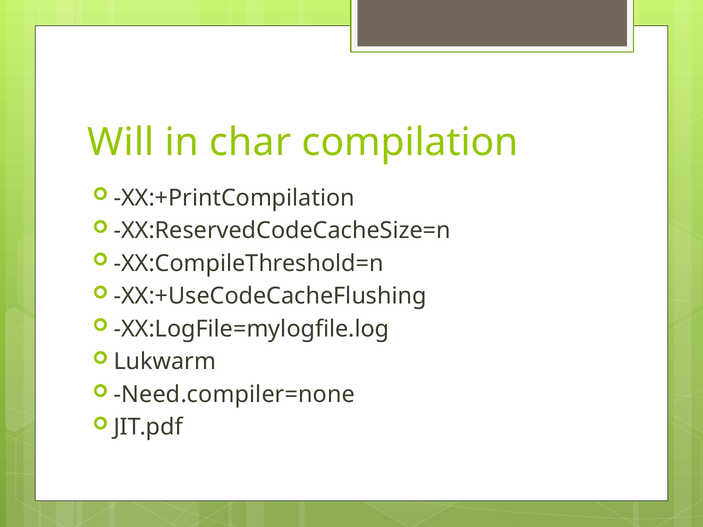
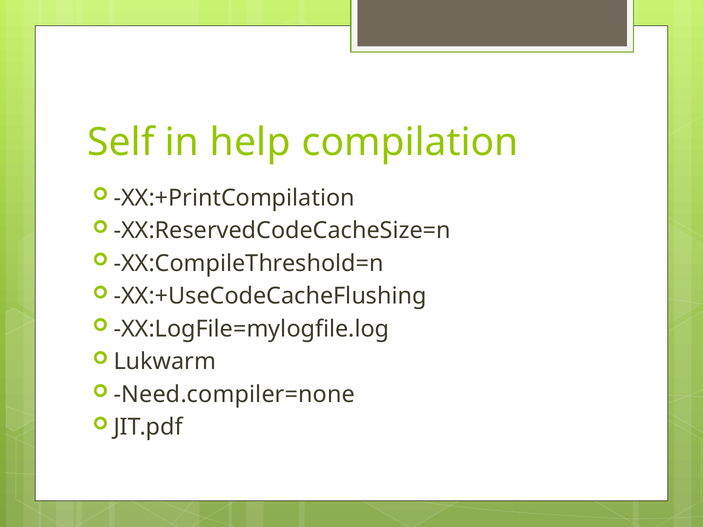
Will: Will -> Self
char: char -> help
